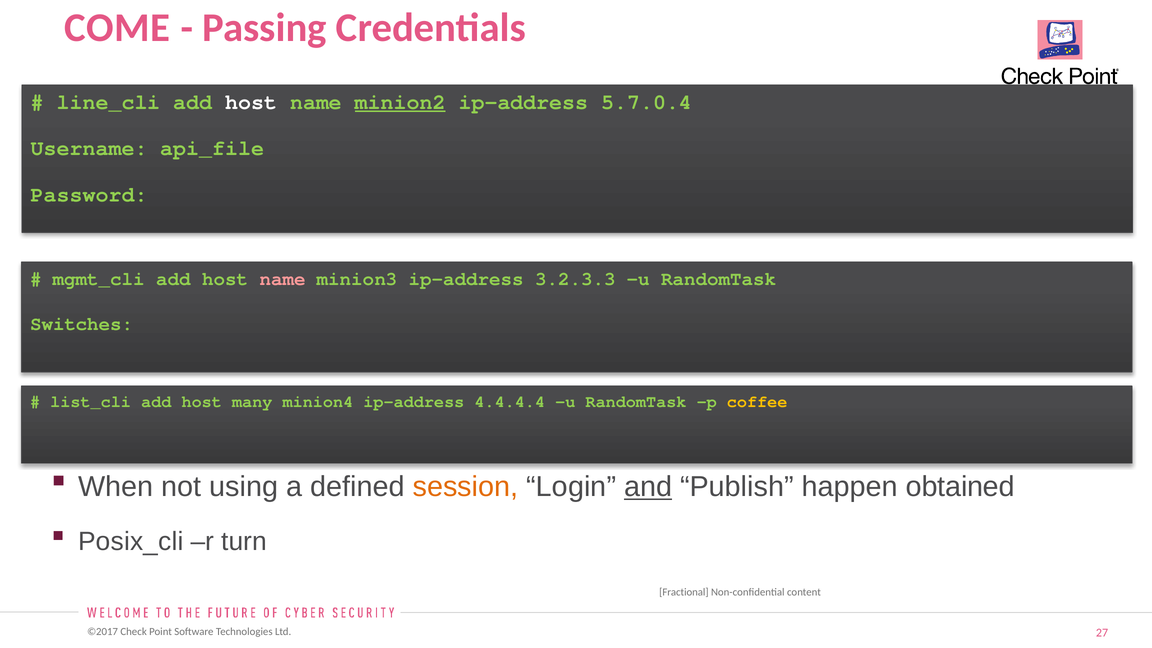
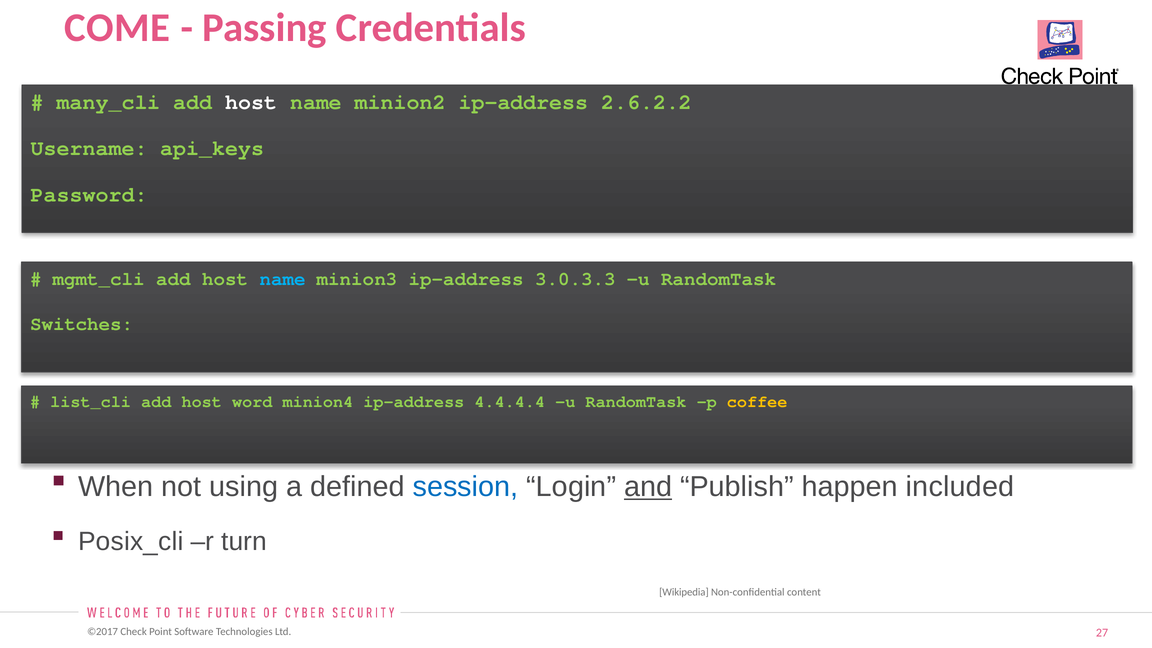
line_cli: line_cli -> many_cli
minion2 underline: present -> none
5.7.0.4: 5.7.0.4 -> 2.6.2.2
api_file: api_file -> api_keys
name at (283, 279) colour: pink -> light blue
3.2.3.3: 3.2.3.3 -> 3.0.3.3
many: many -> word
session colour: orange -> blue
obtained: obtained -> included
Fractional: Fractional -> Wikipedia
